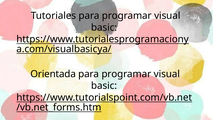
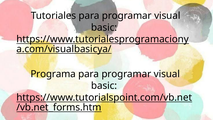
Orientada: Orientada -> Programa
